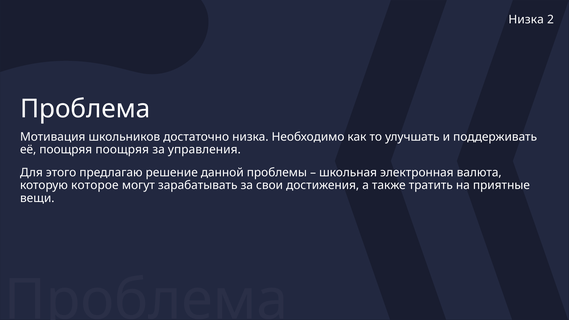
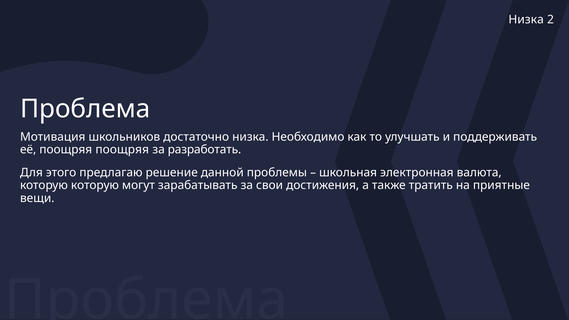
управления: управления -> разработать
которую которое: которое -> которую
